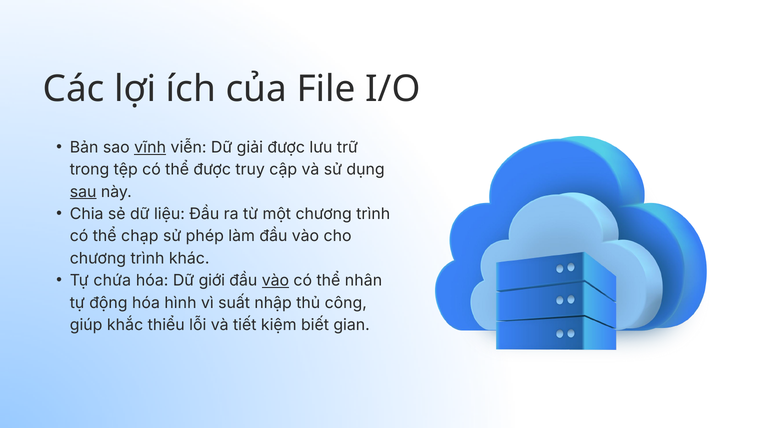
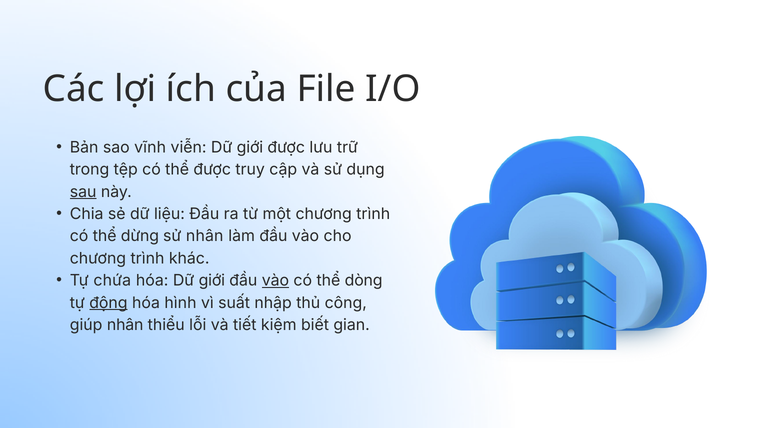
vĩnh underline: present -> none
viễn Dữ giải: giải -> giới
chạp: chạp -> dừng
sử phép: phép -> nhân
nhân: nhân -> dòng
động underline: none -> present
giúp khắc: khắc -> nhân
